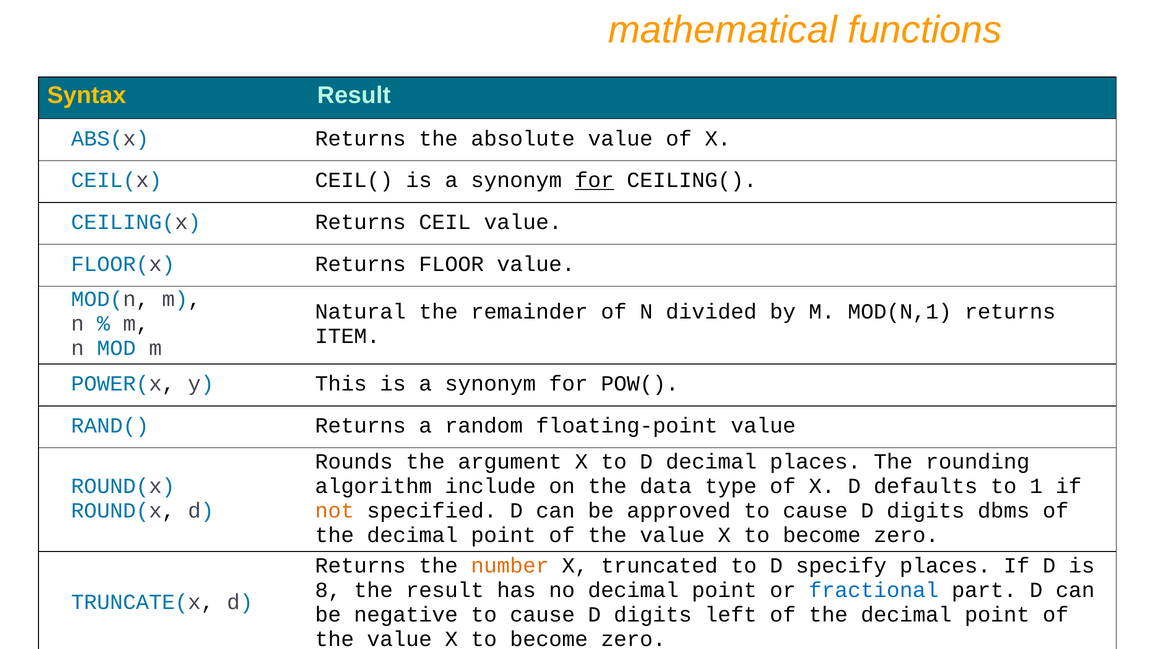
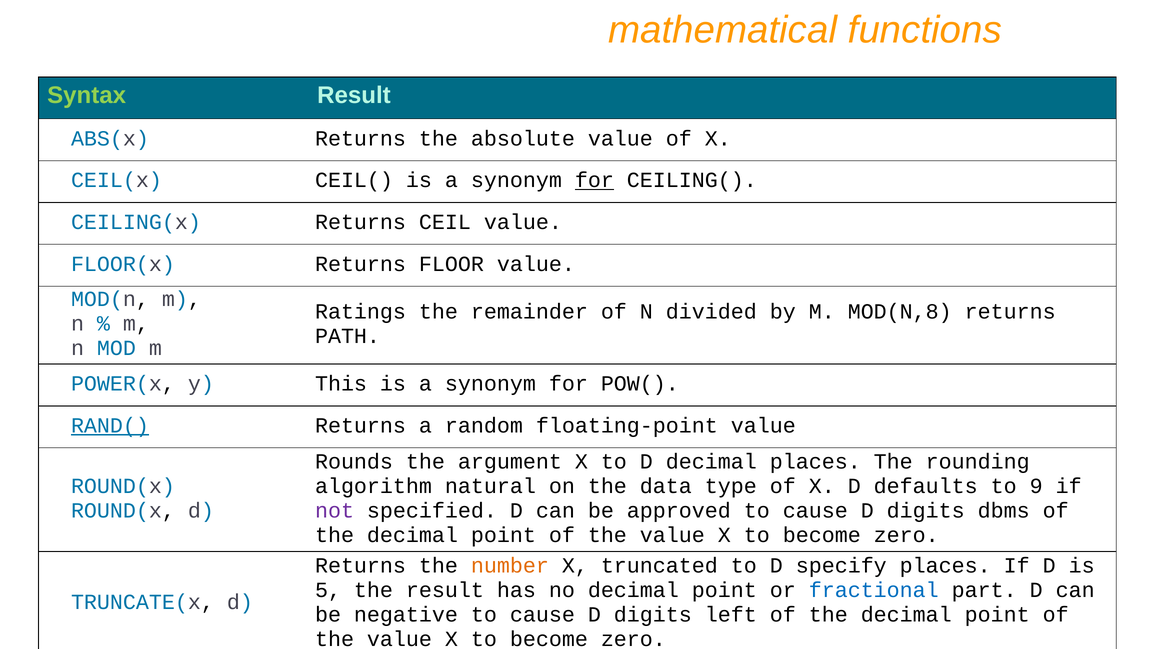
Syntax colour: yellow -> light green
Natural: Natural -> Ratings
MOD(N,1: MOD(N,1 -> MOD(N,8
ITEM: ITEM -> PATH
RAND( underline: none -> present
include: include -> natural
1: 1 -> 9
not colour: orange -> purple
8: 8 -> 5
